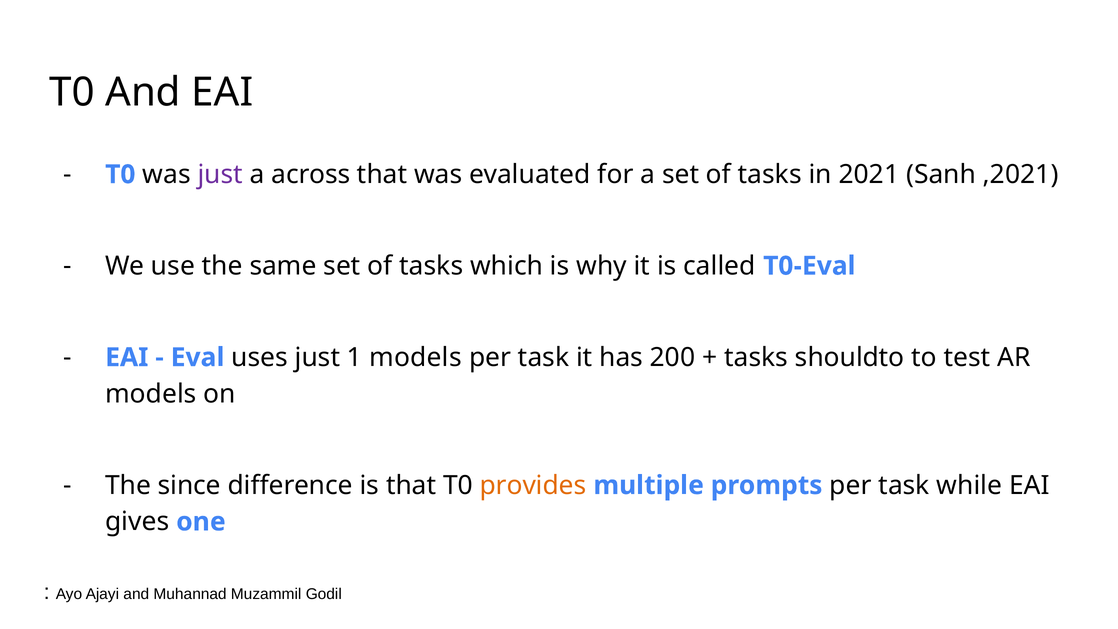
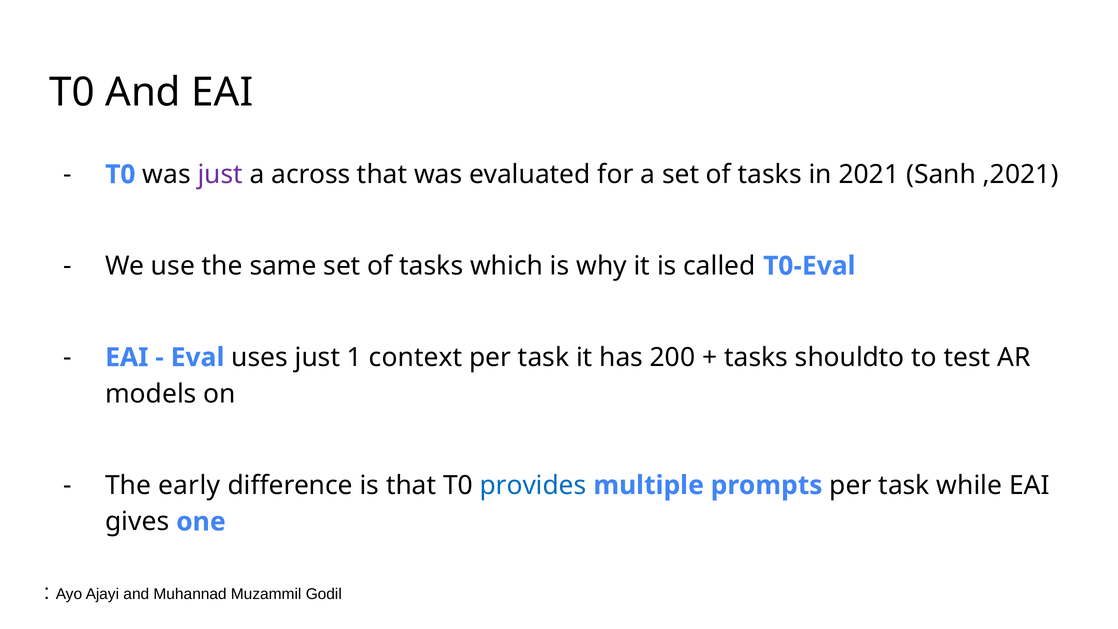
1 models: models -> context
since: since -> early
provides colour: orange -> blue
